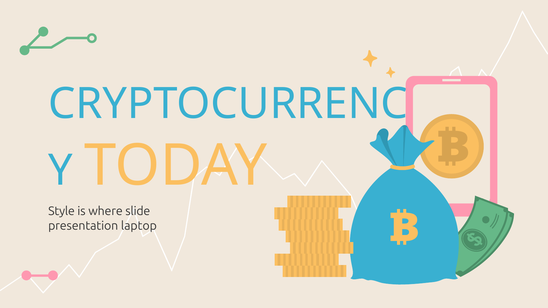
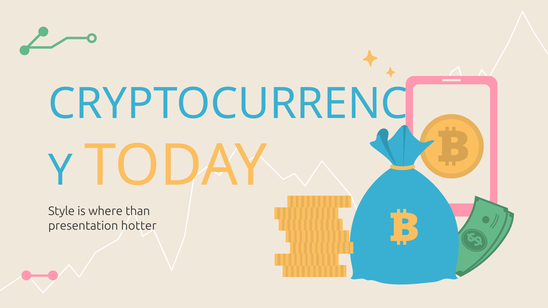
slide: slide -> than
laptop: laptop -> hotter
